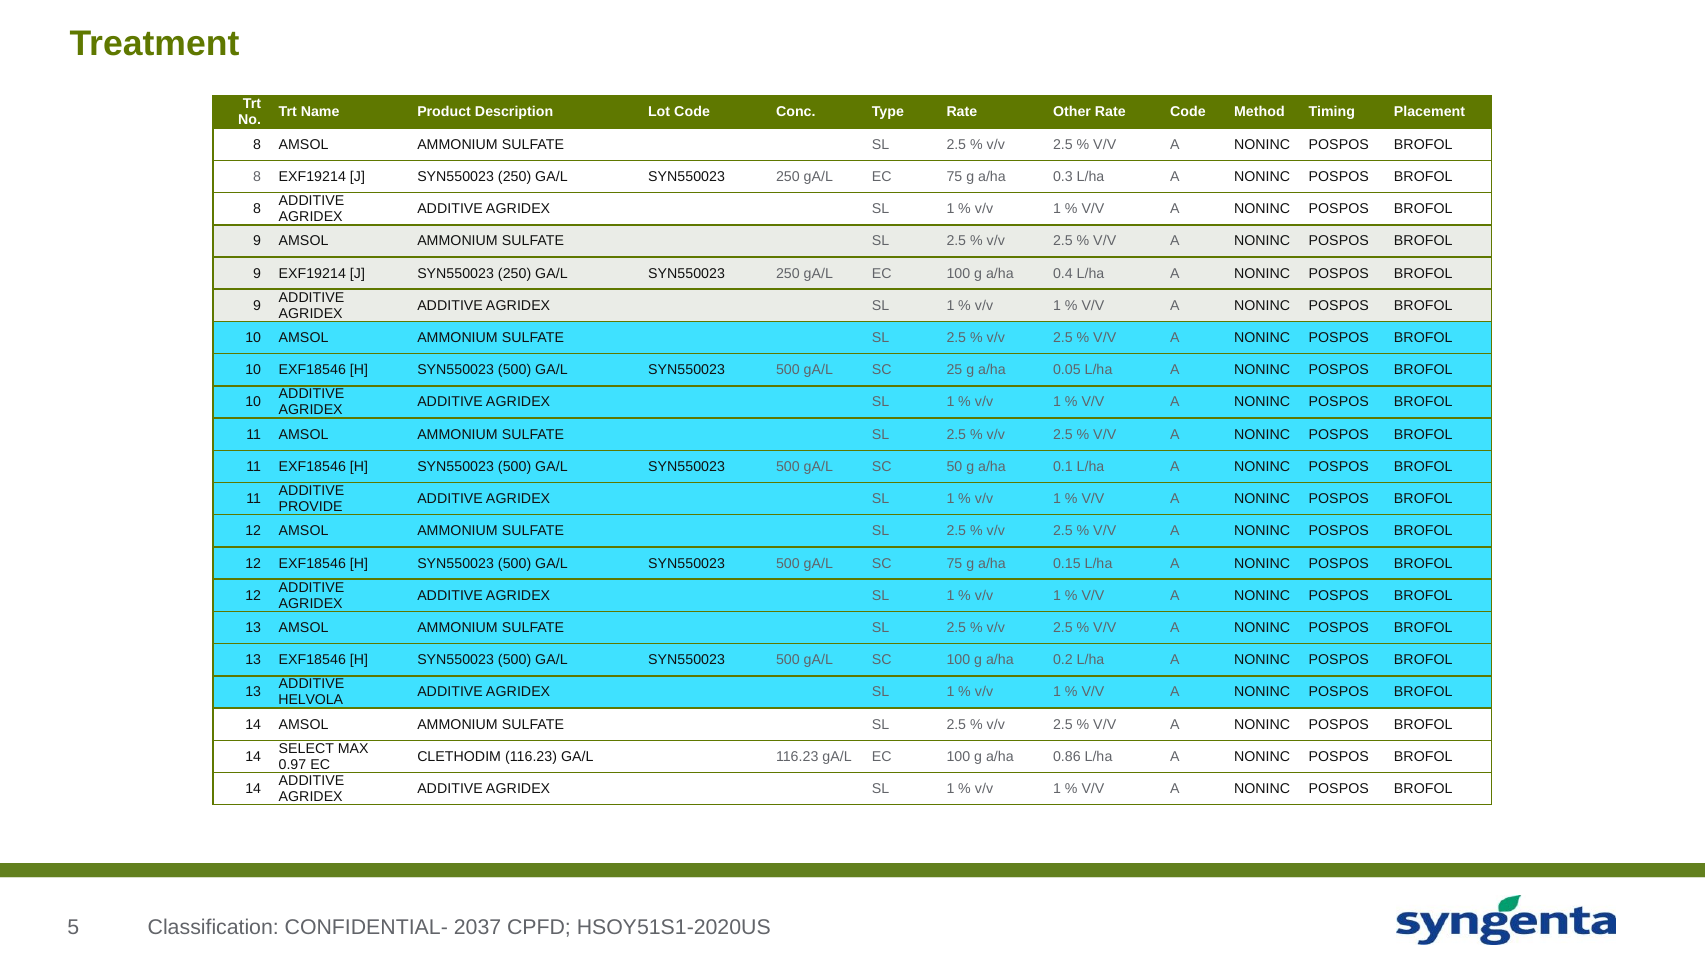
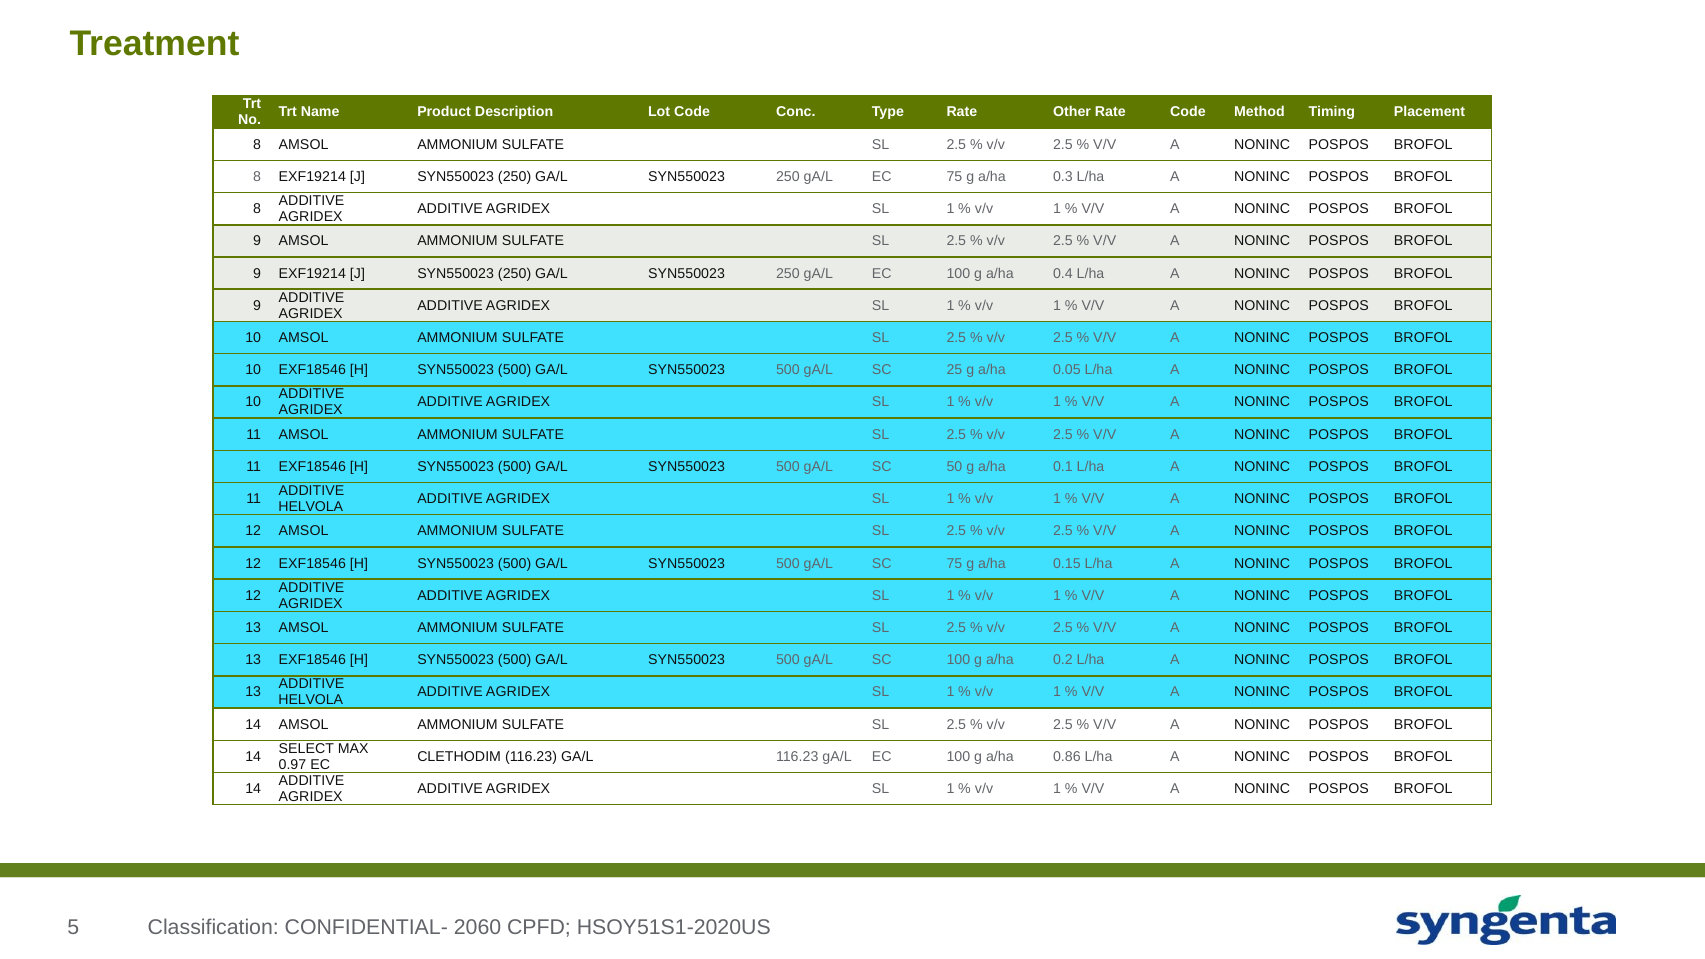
PROVIDE at (311, 507): PROVIDE -> HELVOLA
2037: 2037 -> 2060
